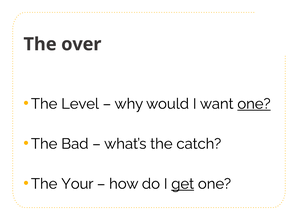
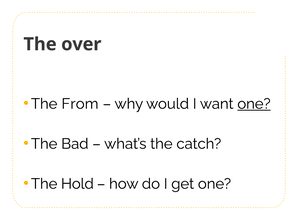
Level: Level -> From
Your: Your -> Hold
get underline: present -> none
